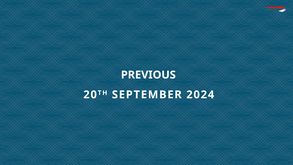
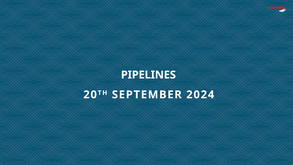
PREVIOUS: PREVIOUS -> PIPELINES
